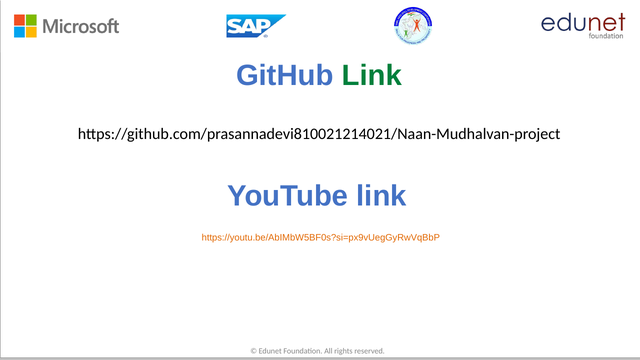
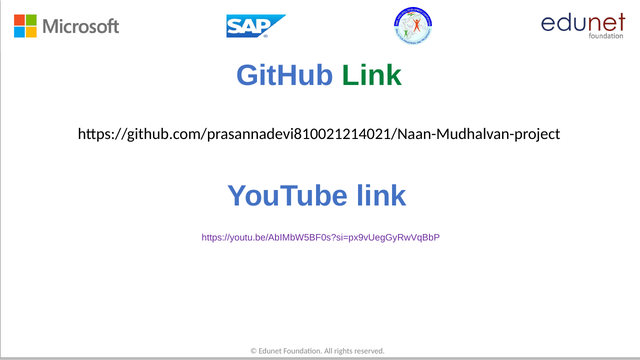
https://youtu.be/AbIMbW5BF0s?si=px9vUegGyRwVqBbP colour: orange -> purple
